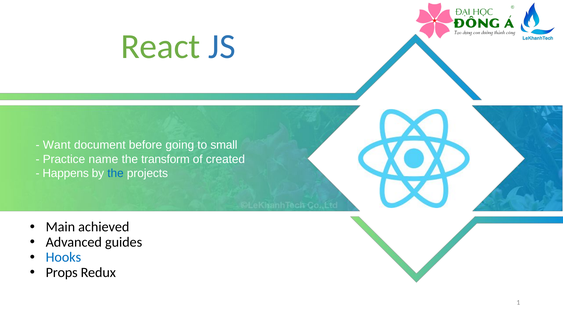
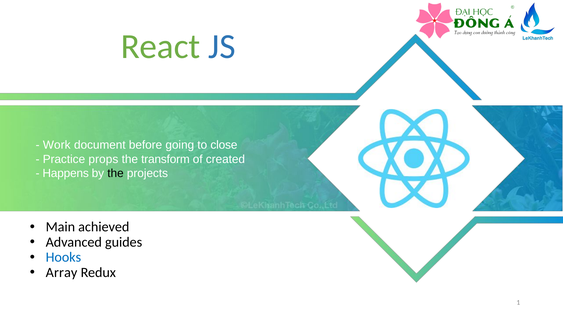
Want: Want -> Work
small: small -> close
name: name -> props
the at (116, 173) colour: blue -> black
Props: Props -> Array
